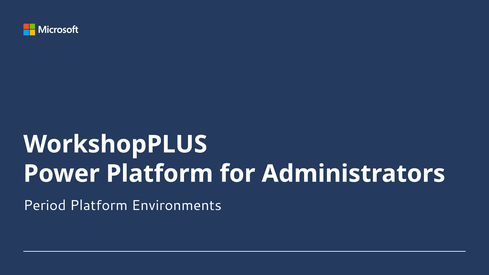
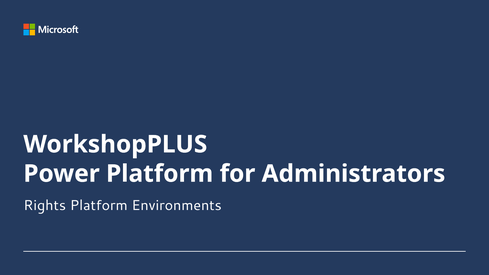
Period: Period -> Rights
